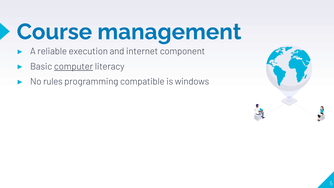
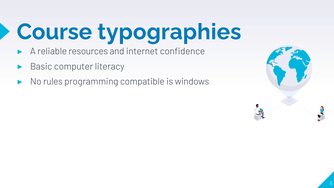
management: management -> typographies
execution: execution -> resources
component: component -> confidence
computer underline: present -> none
